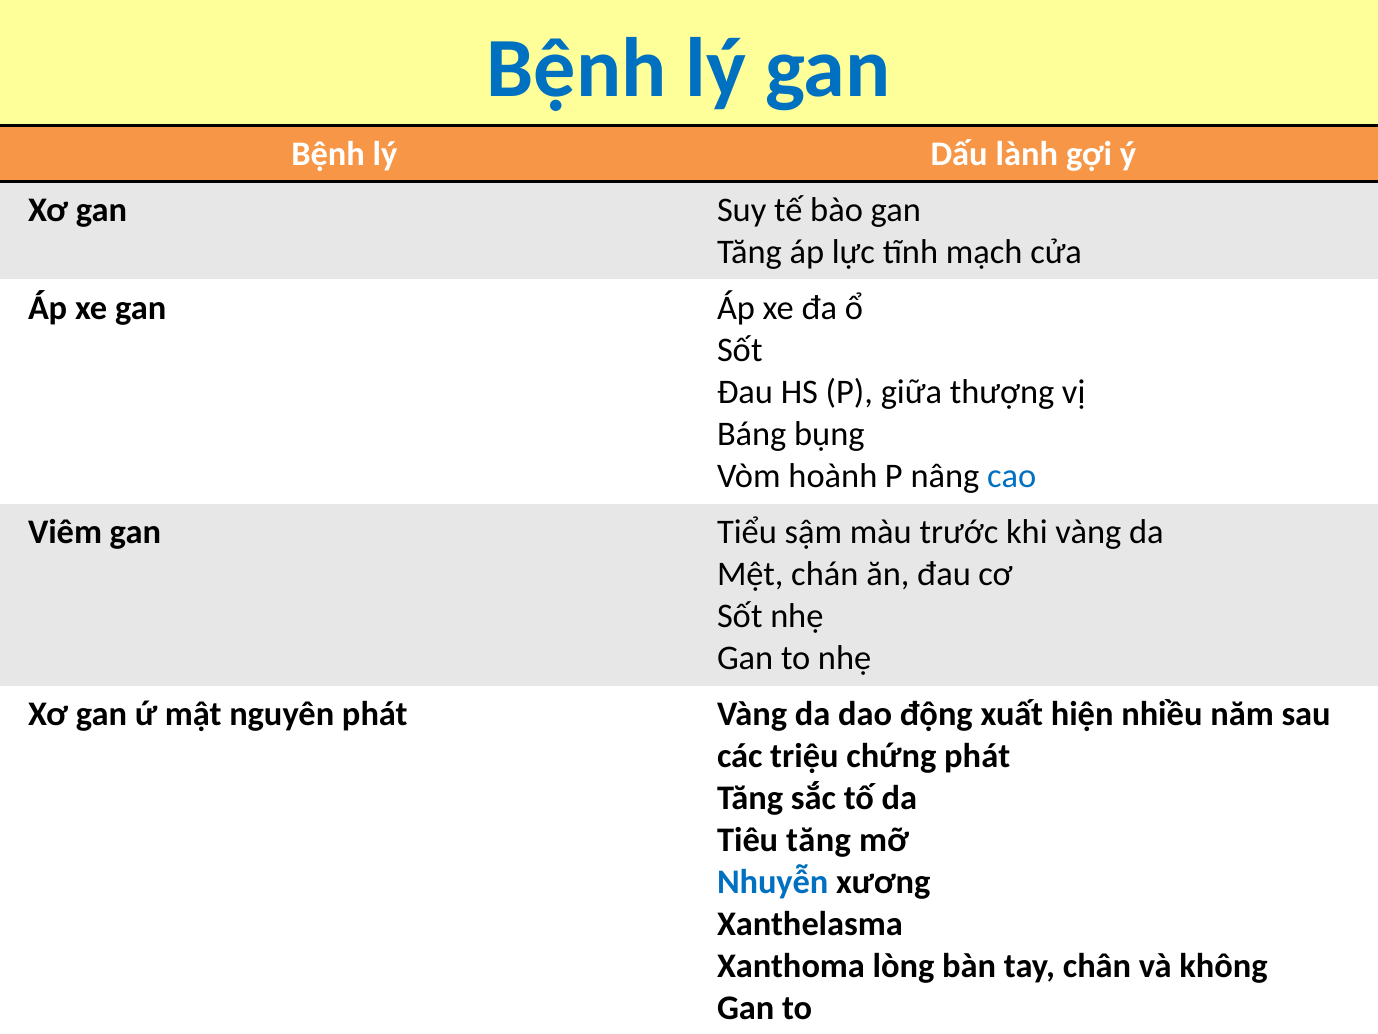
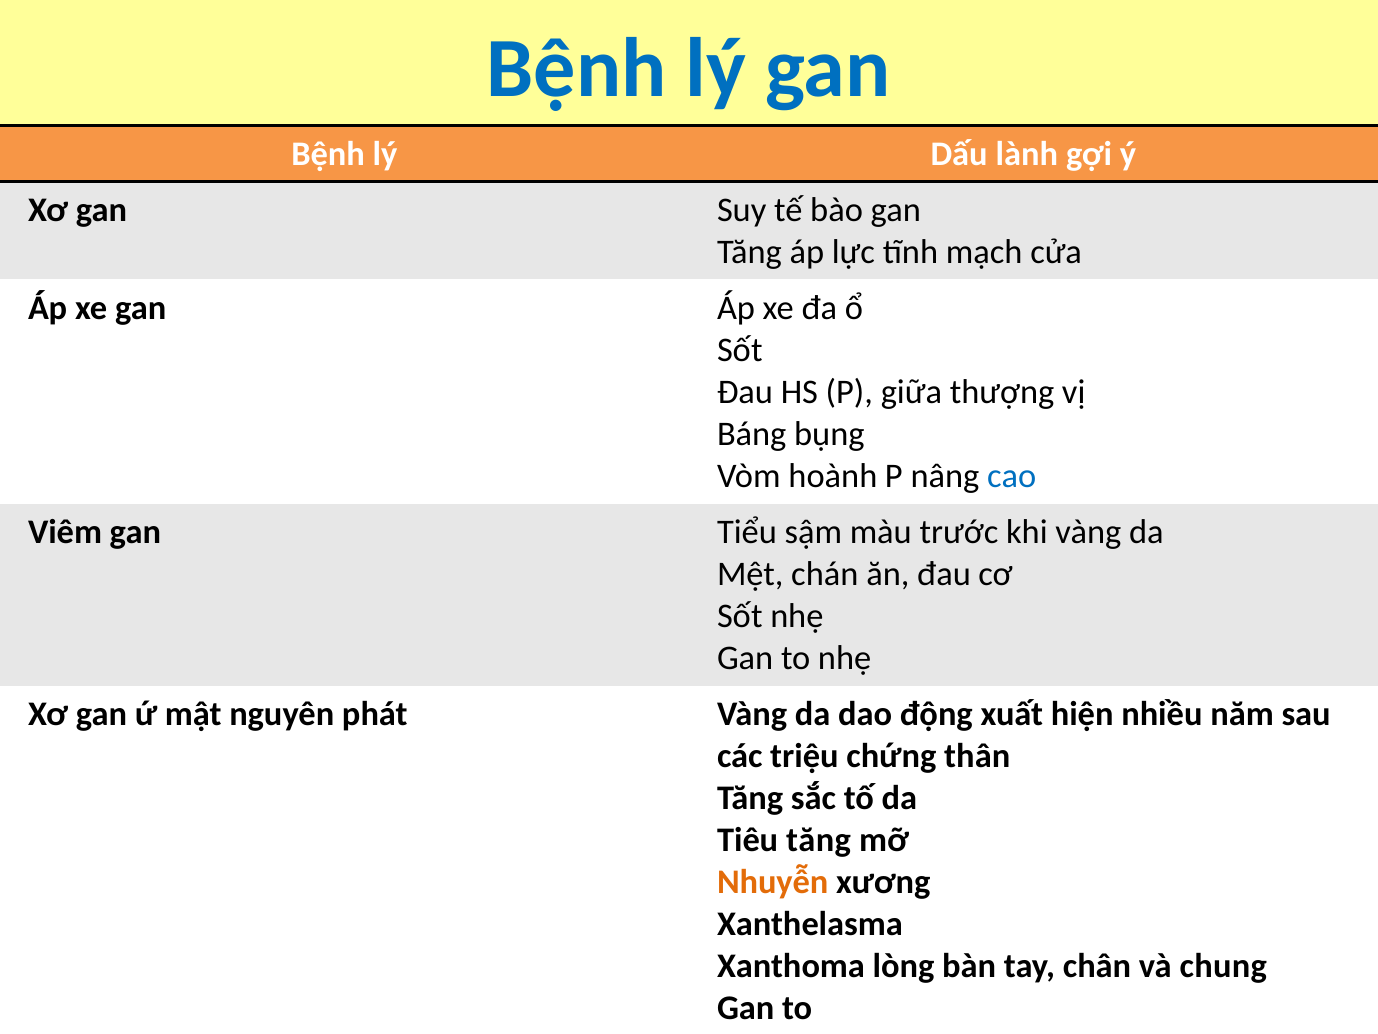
chứng phát: phát -> thân
Nhuyễn colour: blue -> orange
không: không -> chung
